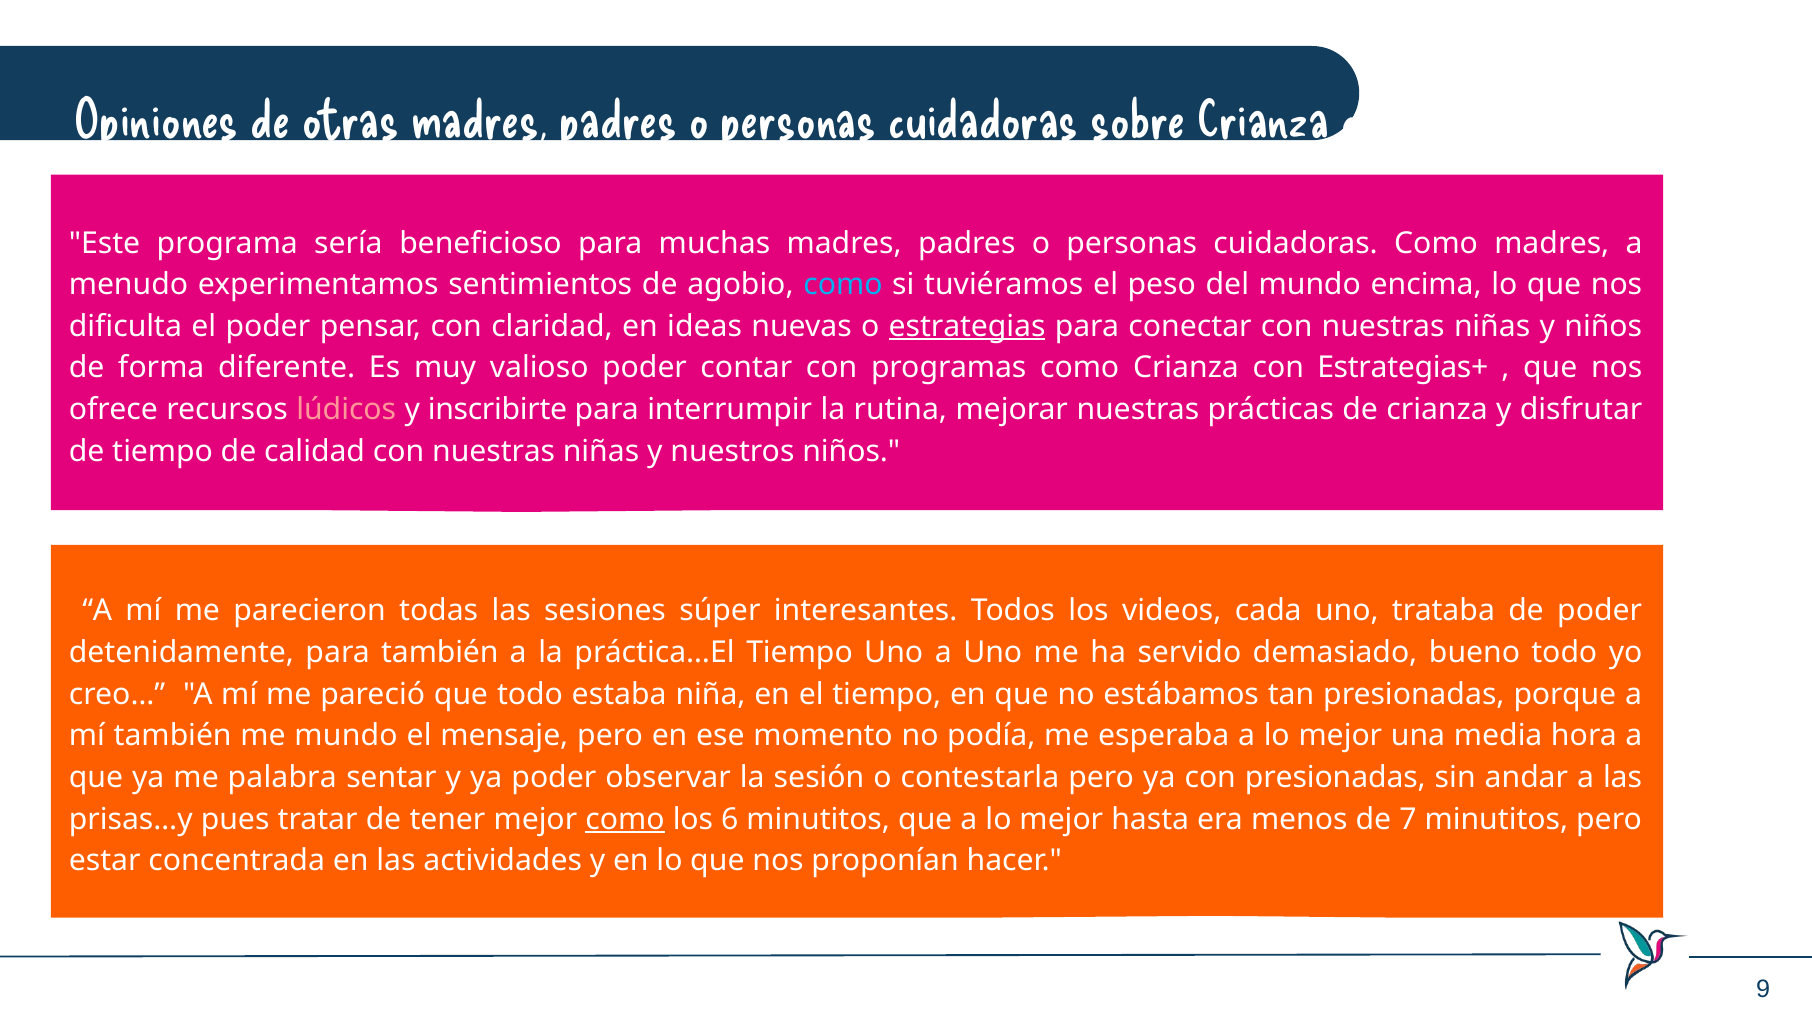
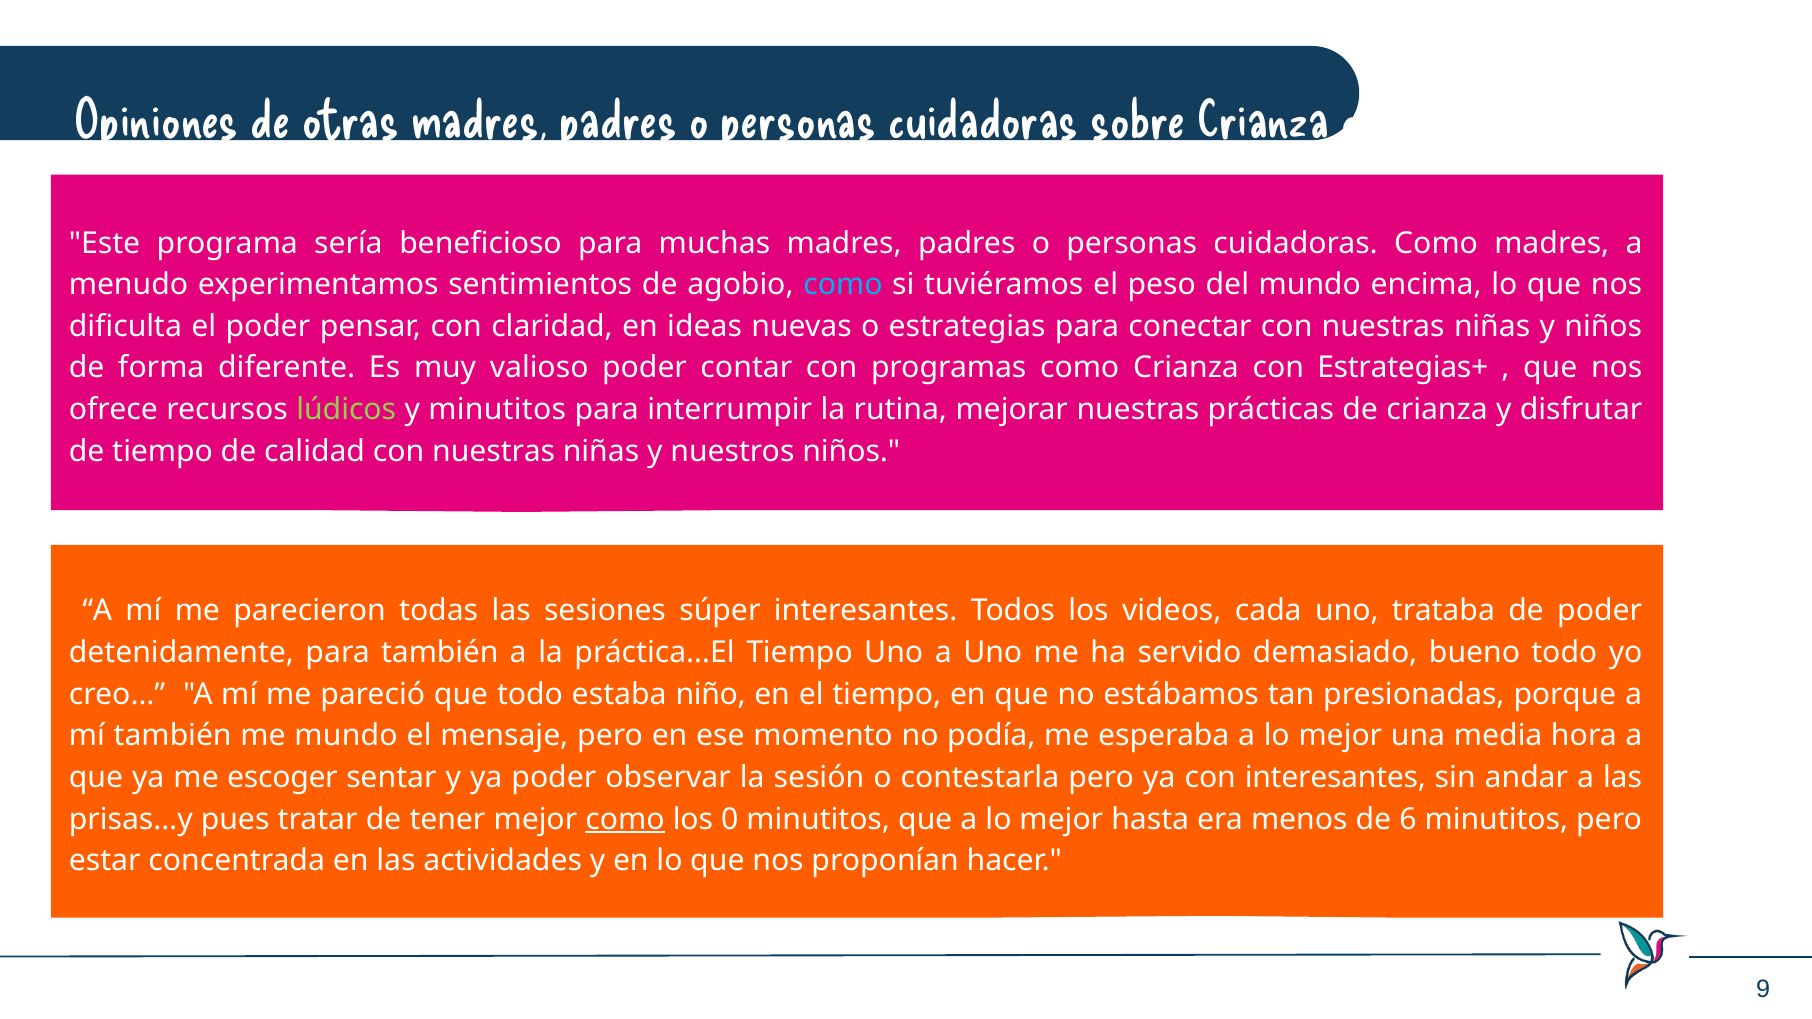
estrategias underline: present -> none
lúdicos colour: pink -> light green
y inscribirte: inscribirte -> minutitos
niña: niña -> niño
palabra: palabra -> escoger
con presionadas: presionadas -> interesantes
6: 6 -> 0
7: 7 -> 6
